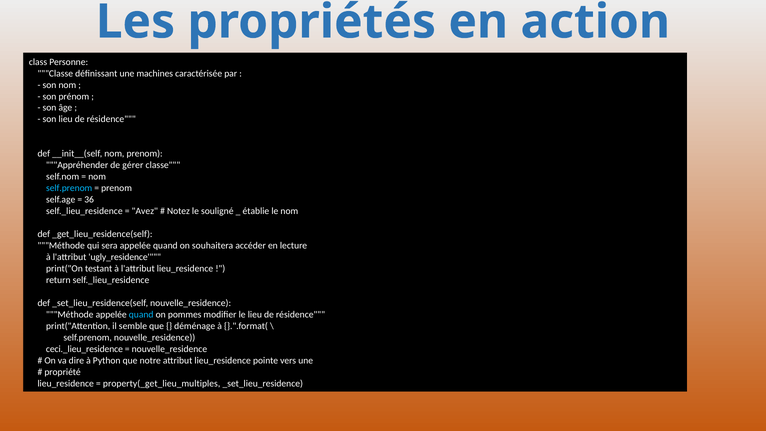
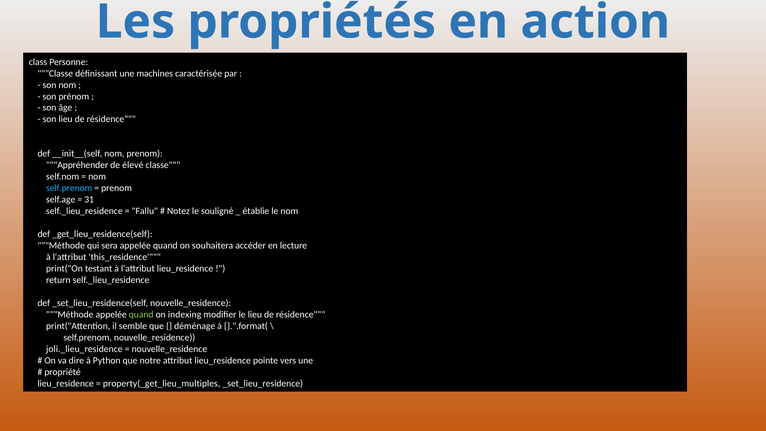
gérer: gérer -> élevé
36: 36 -> 31
Avez: Avez -> Fallu
ugly_residence: ugly_residence -> this_residence
quand at (141, 315) colour: light blue -> light green
pommes: pommes -> indexing
ceci._lieu_residence: ceci._lieu_residence -> joli._lieu_residence
